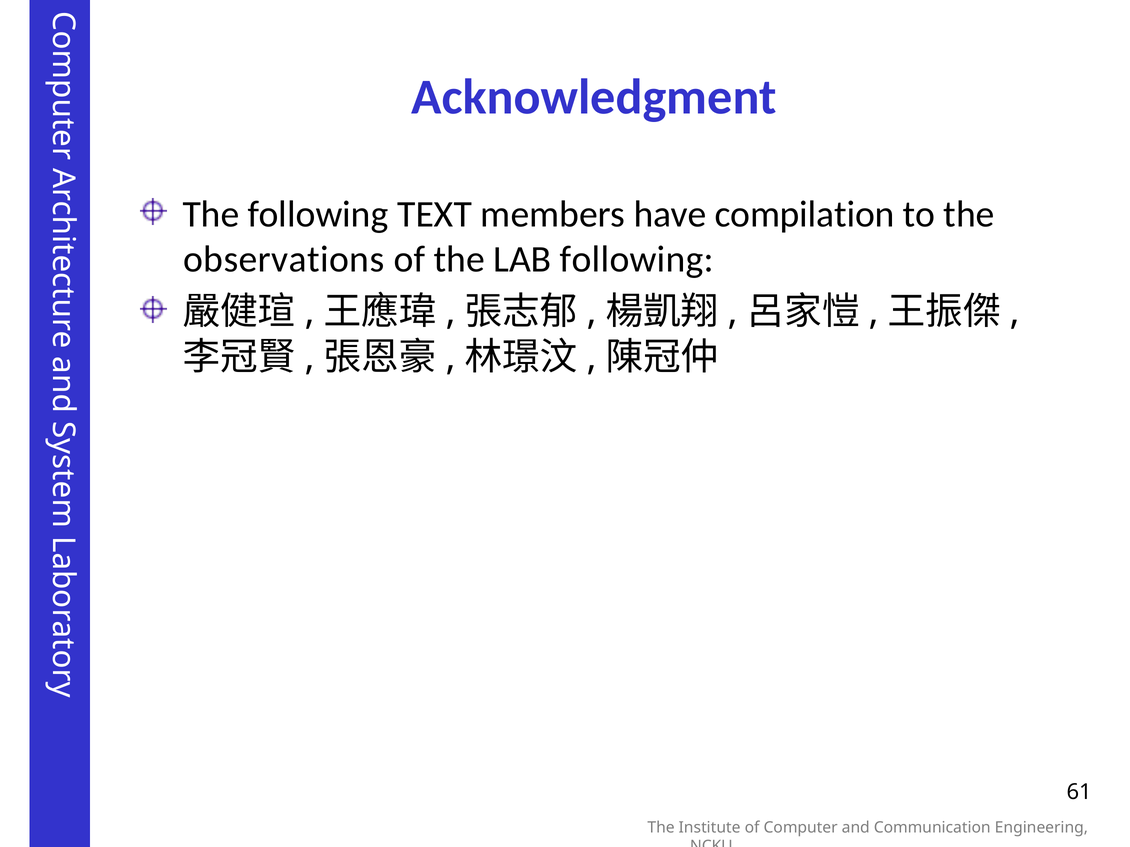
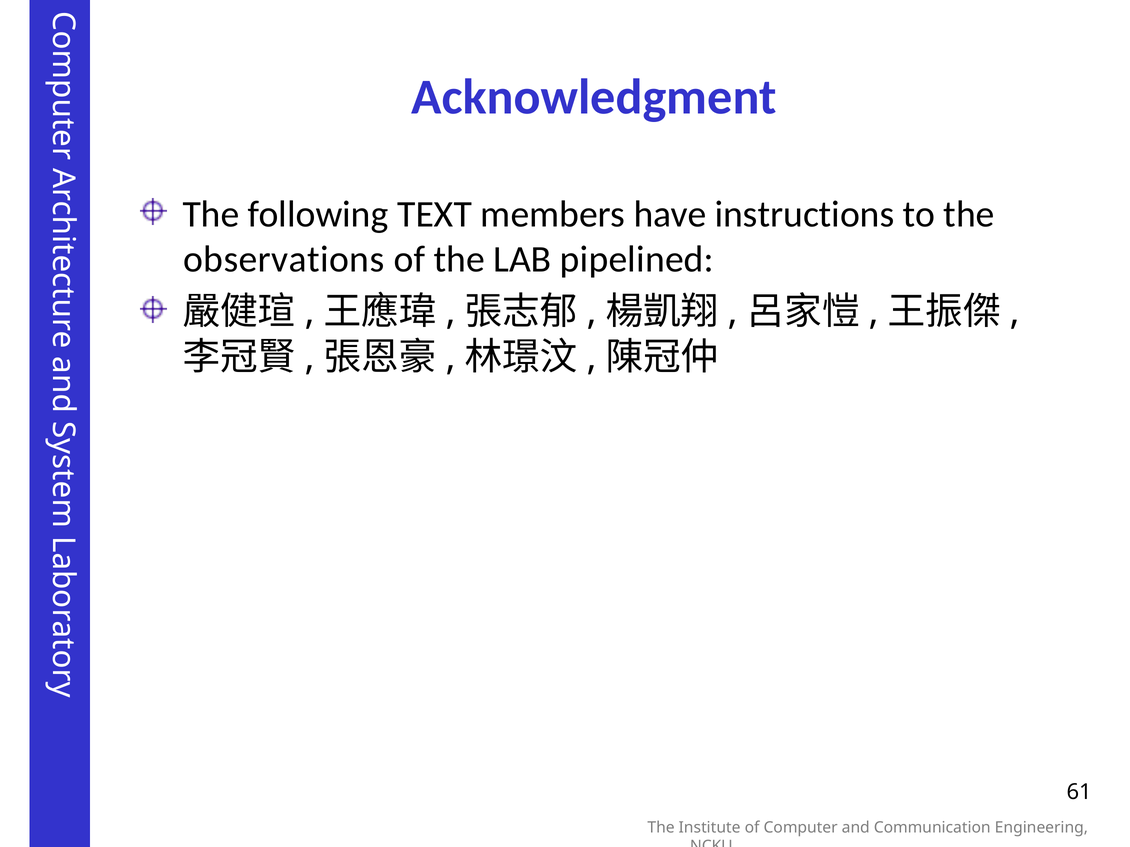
compilation: compilation -> instructions
LAB following: following -> pipelined
